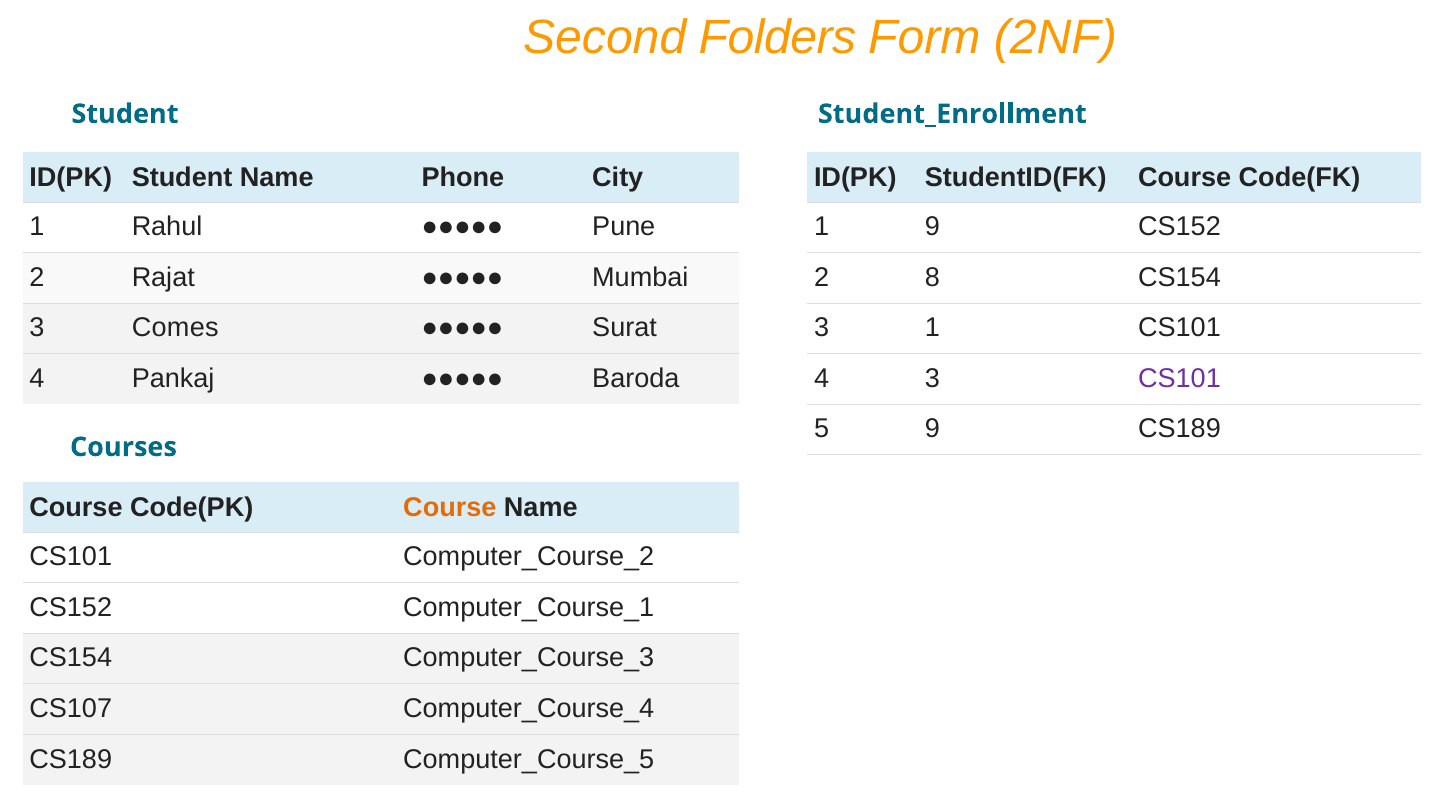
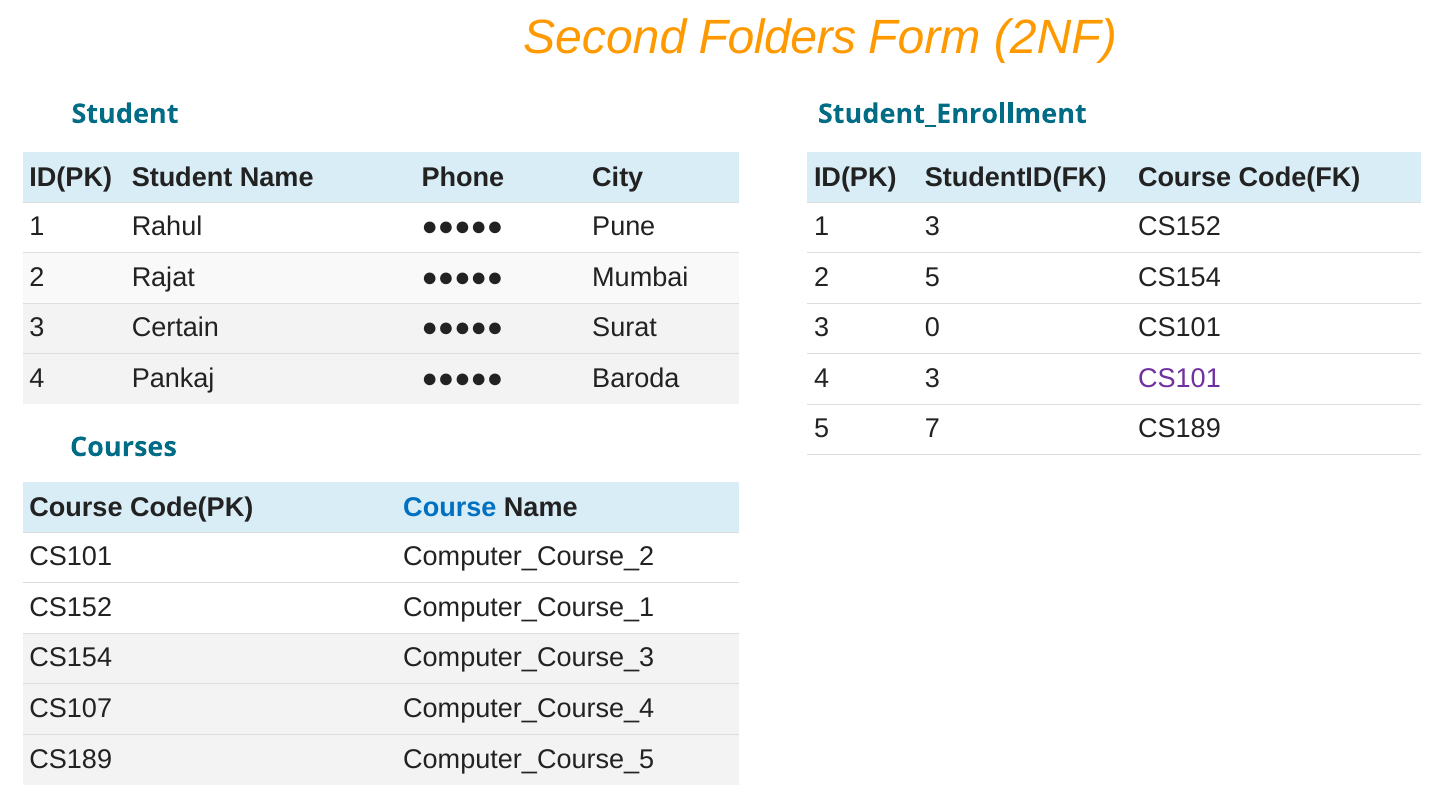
1 9: 9 -> 3
2 8: 8 -> 5
Comes: Comes -> Certain
3 1: 1 -> 0
5 9: 9 -> 7
Course at (450, 508) colour: orange -> blue
